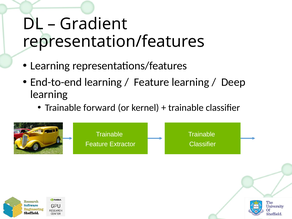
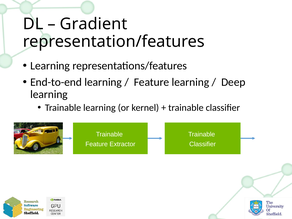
Trainable forward: forward -> learning
